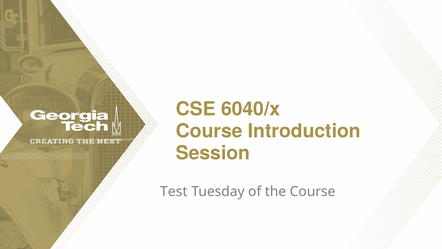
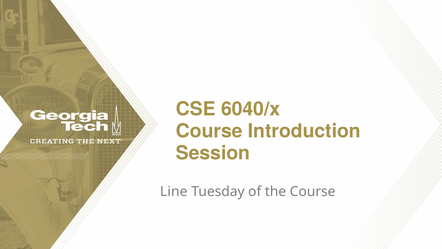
Test: Test -> Line
